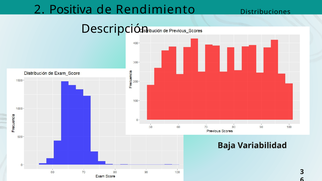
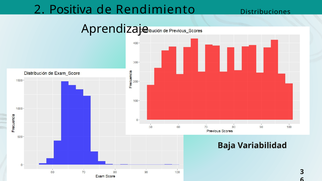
Descripción: Descripción -> Aprendizaje
